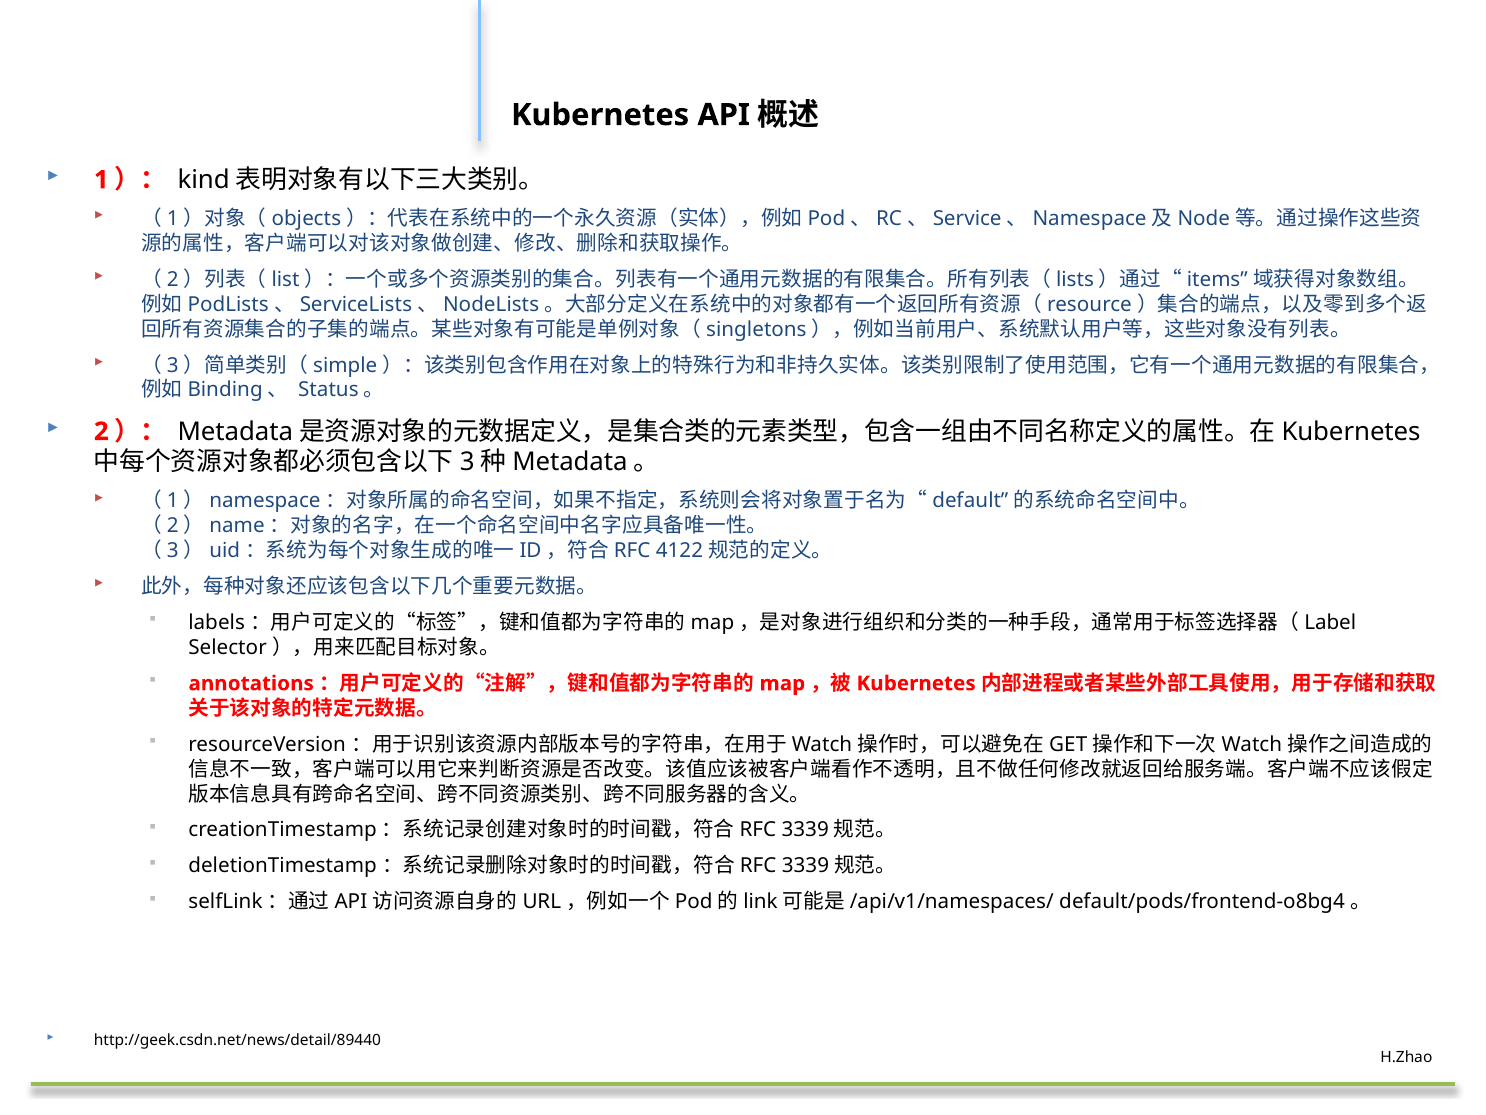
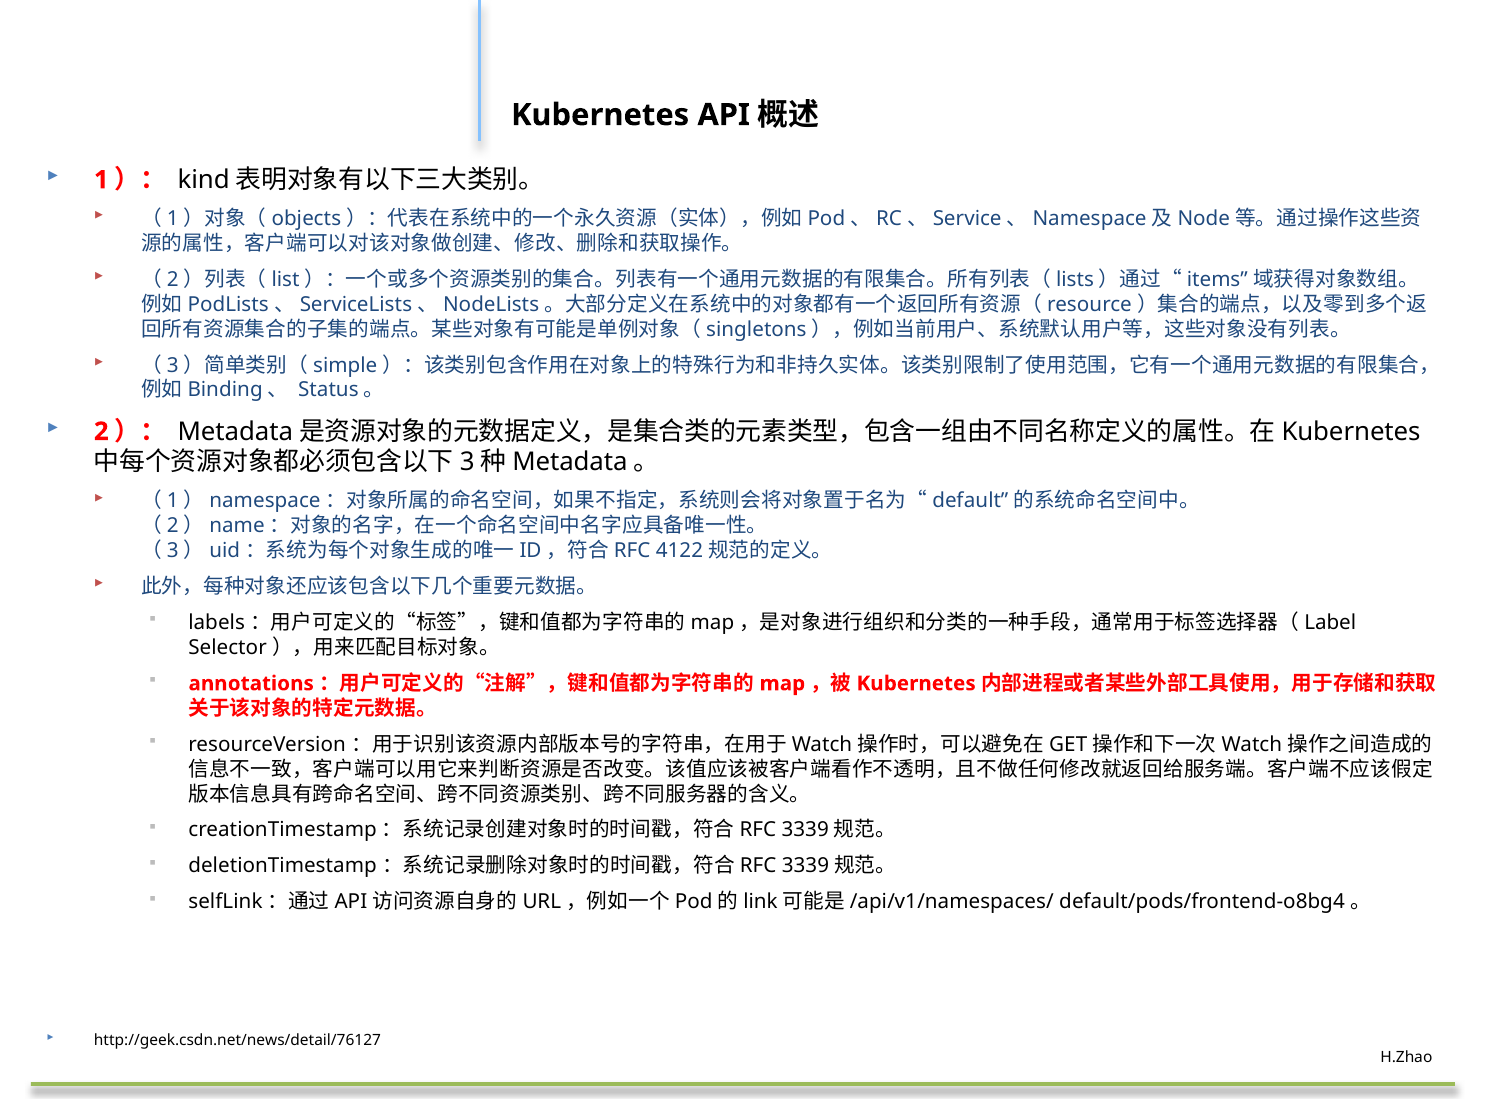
http://geek.csdn.net/news/detail/89440: http://geek.csdn.net/news/detail/89440 -> http://geek.csdn.net/news/detail/76127
